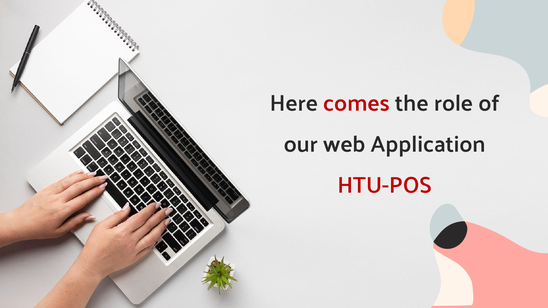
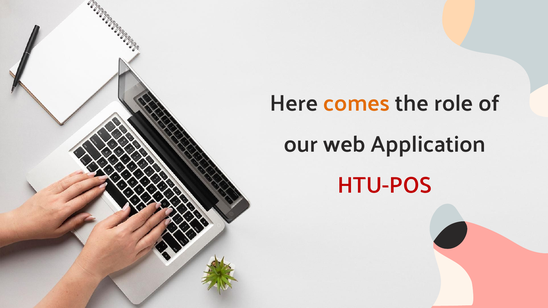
comes colour: red -> orange
